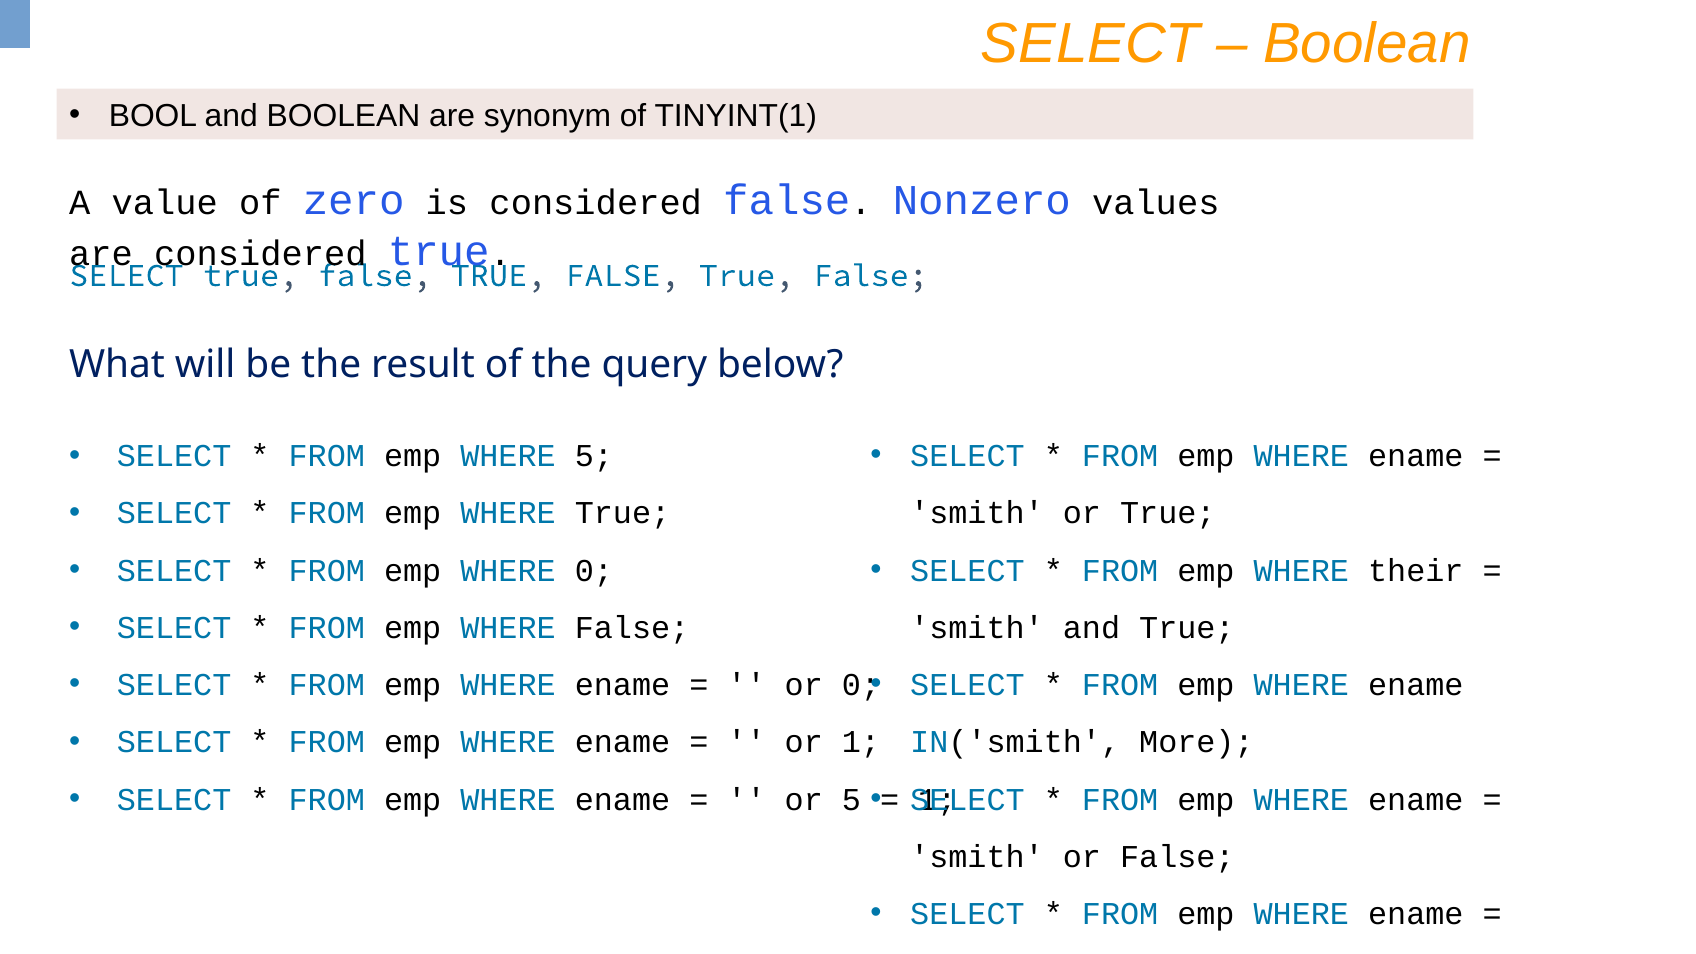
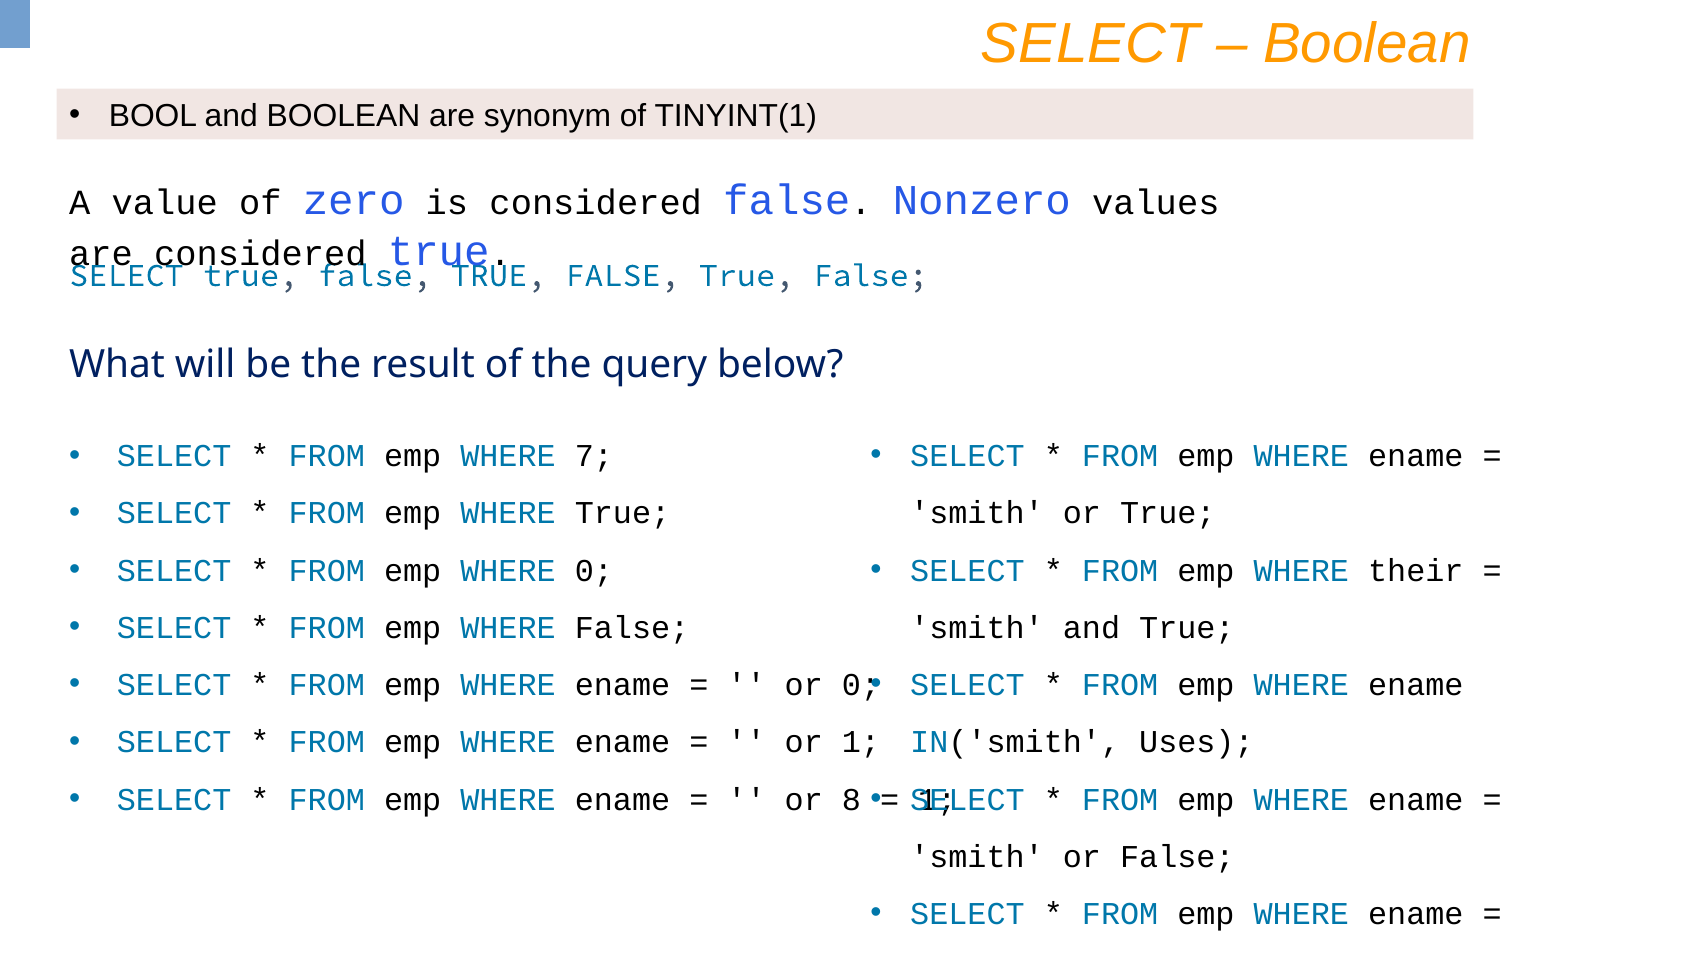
WHERE 5: 5 -> 7
More: More -> Uses
or 5: 5 -> 8
